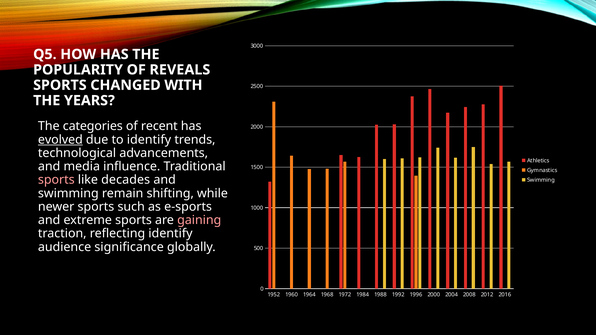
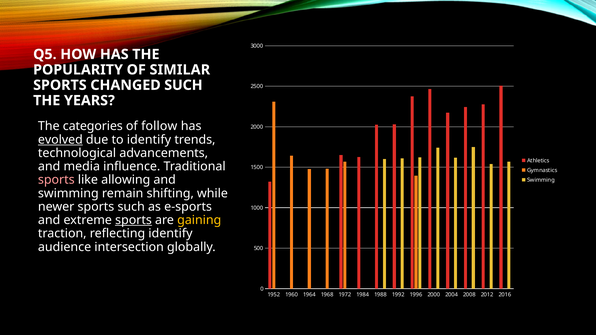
REVEALS: REVEALS -> SIMILAR
CHANGED WITH: WITH -> SUCH
recent: recent -> follow
decades: decades -> allowing
sports at (134, 220) underline: none -> present
gaining colour: pink -> yellow
significance: significance -> intersection
